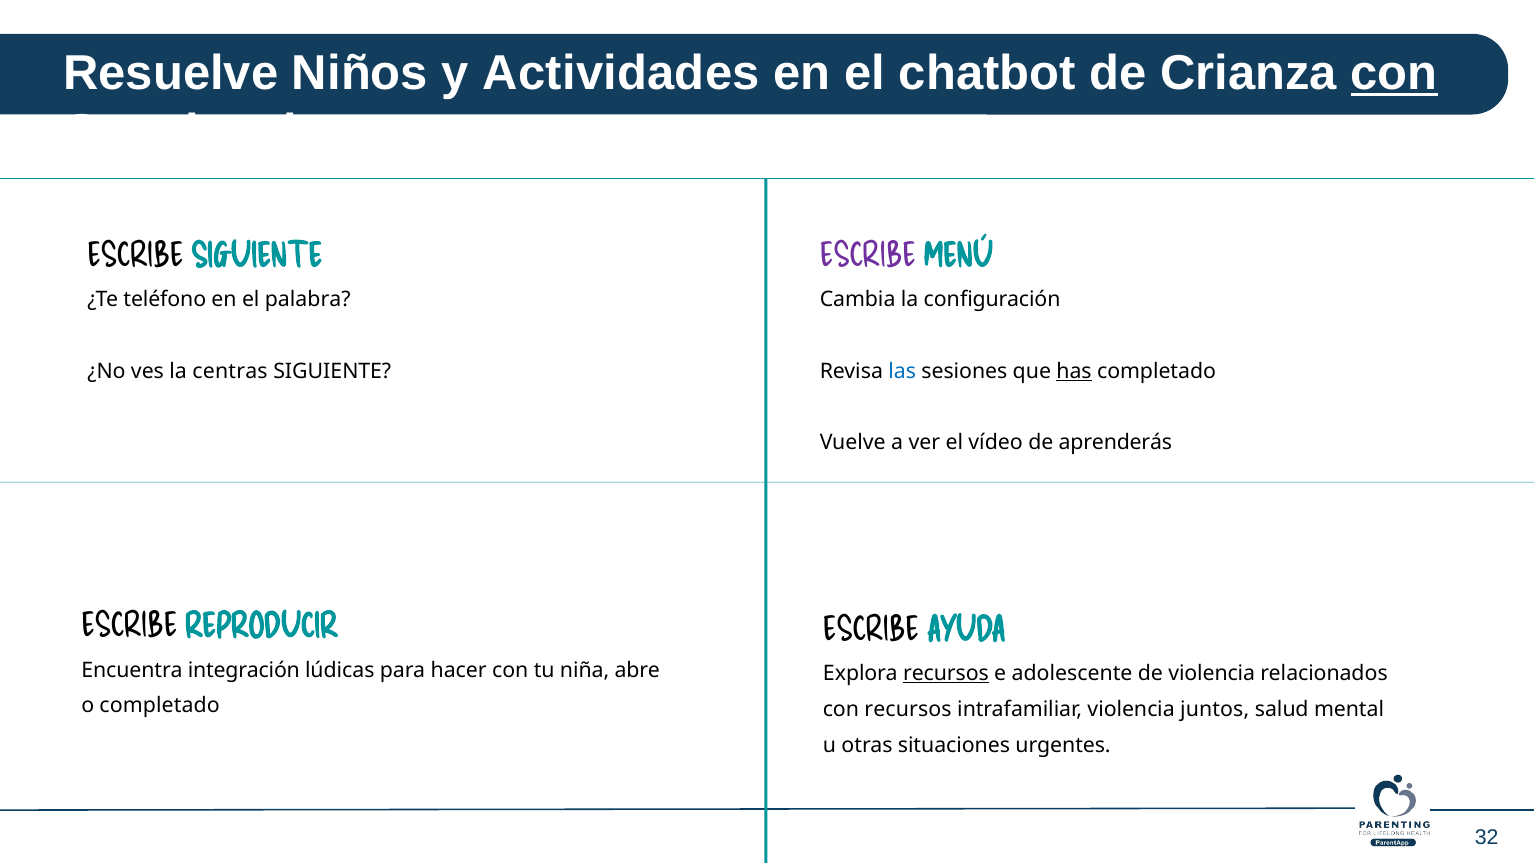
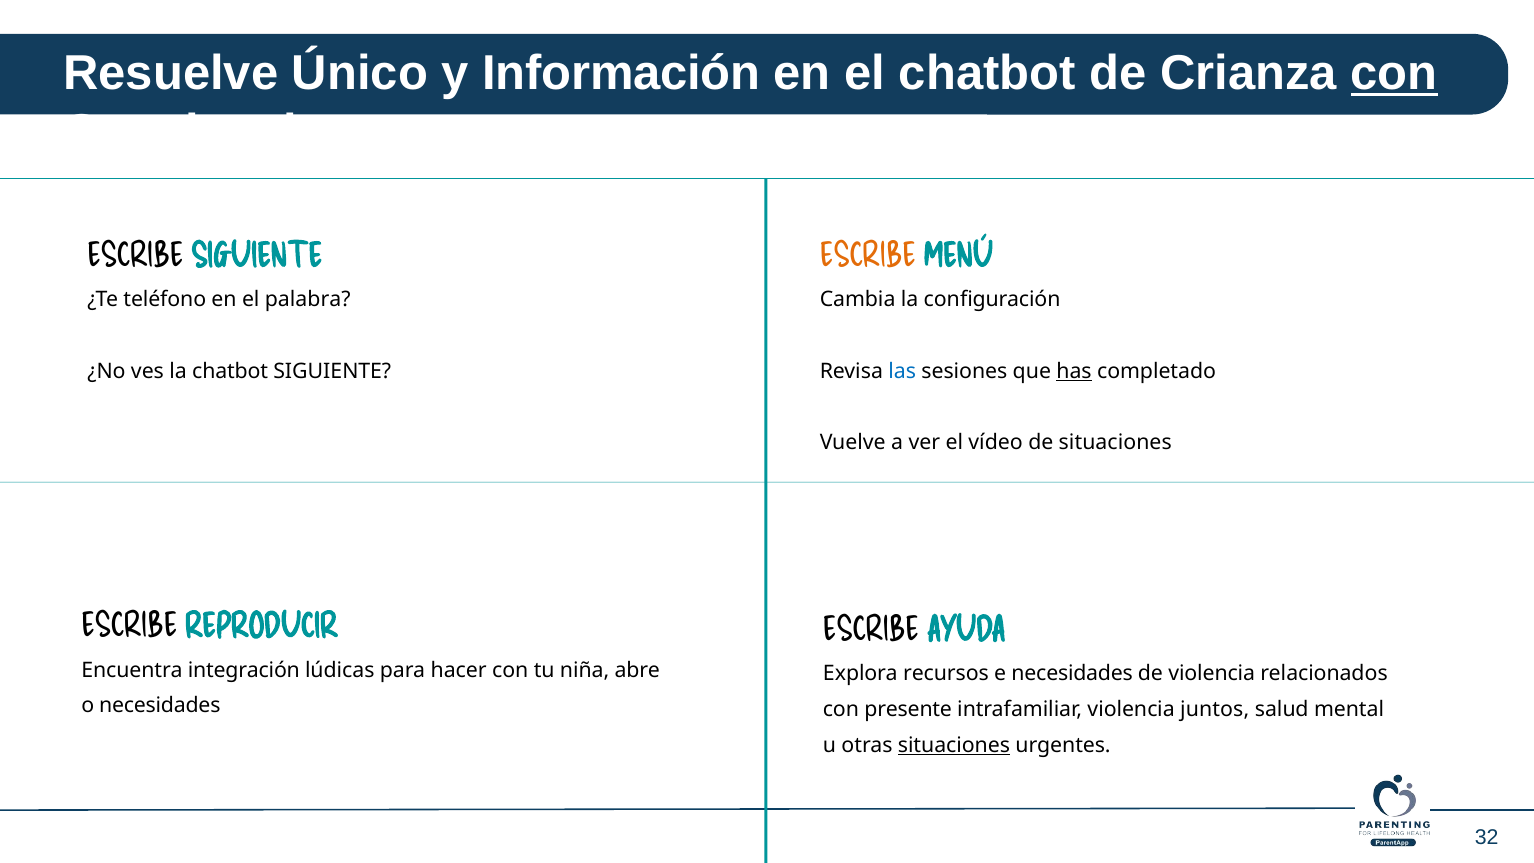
Niños: Niños -> Único
Actividades: Actividades -> Información
ESCRIBE at (868, 256) colour: purple -> orange
la centras: centras -> chatbot
de aprenderás: aprenderás -> situaciones
recursos at (946, 673) underline: present -> none
e adolescente: adolescente -> necesidades
o completado: completado -> necesidades
con recursos: recursos -> presente
situaciones at (954, 745) underline: none -> present
